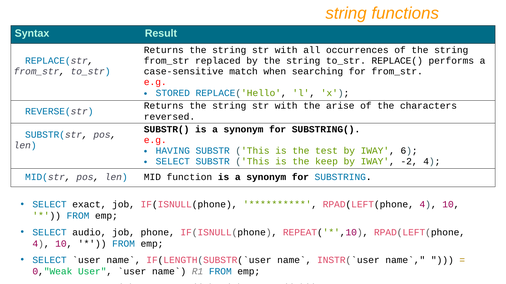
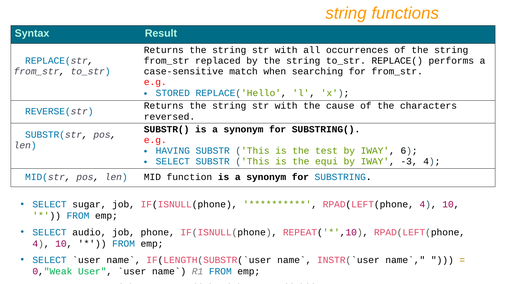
arise: arise -> cause
keep: keep -> equi
-2: -2 -> -3
exact: exact -> sugar
